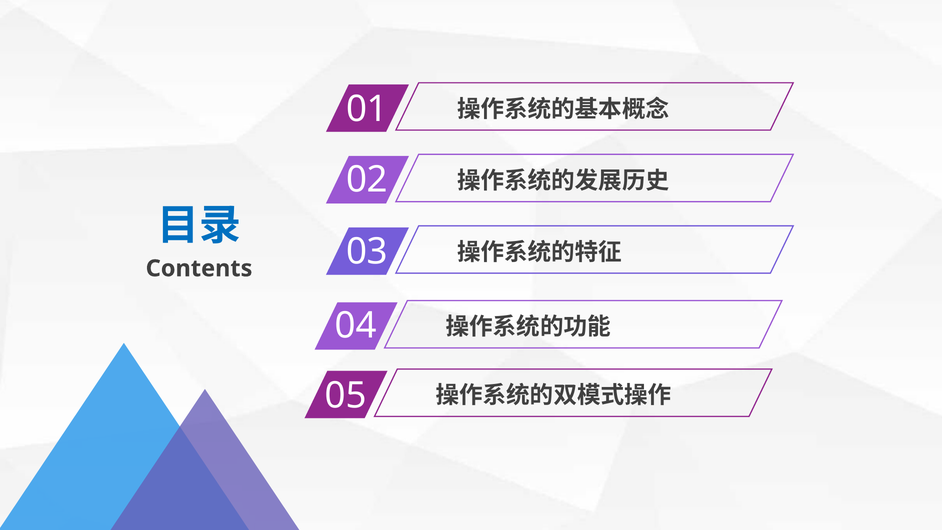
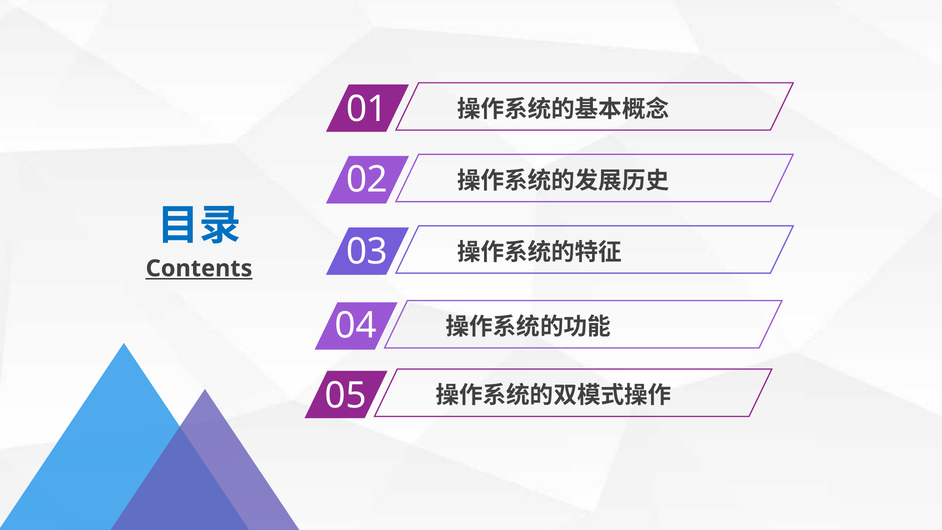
Contents underline: none -> present
